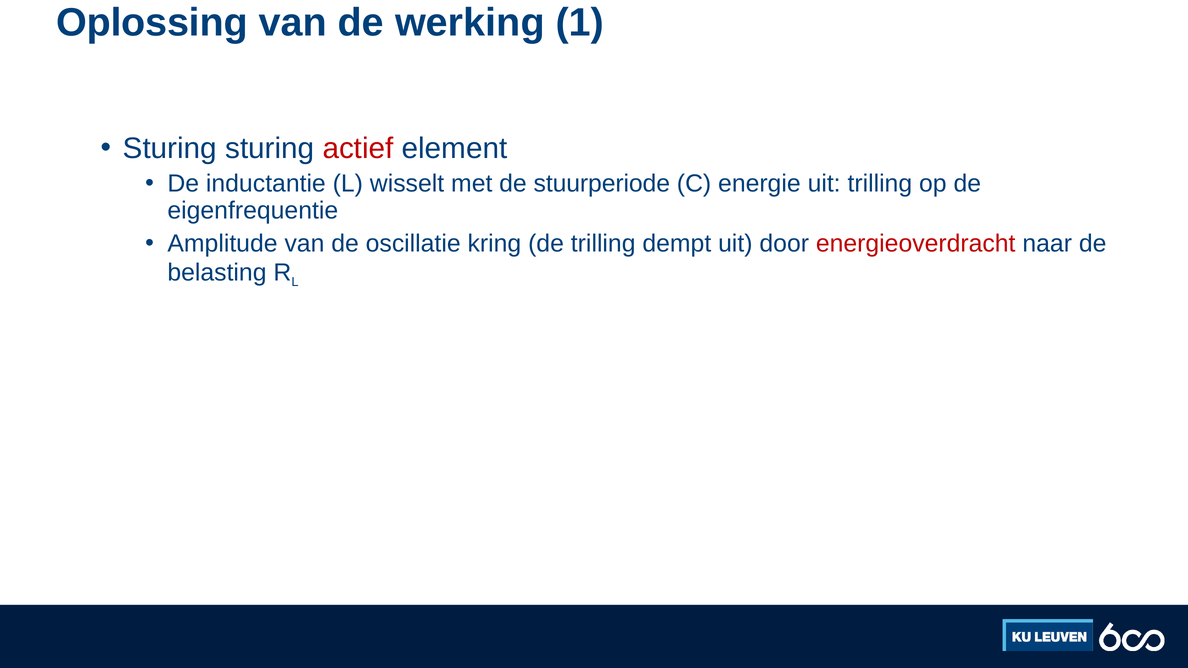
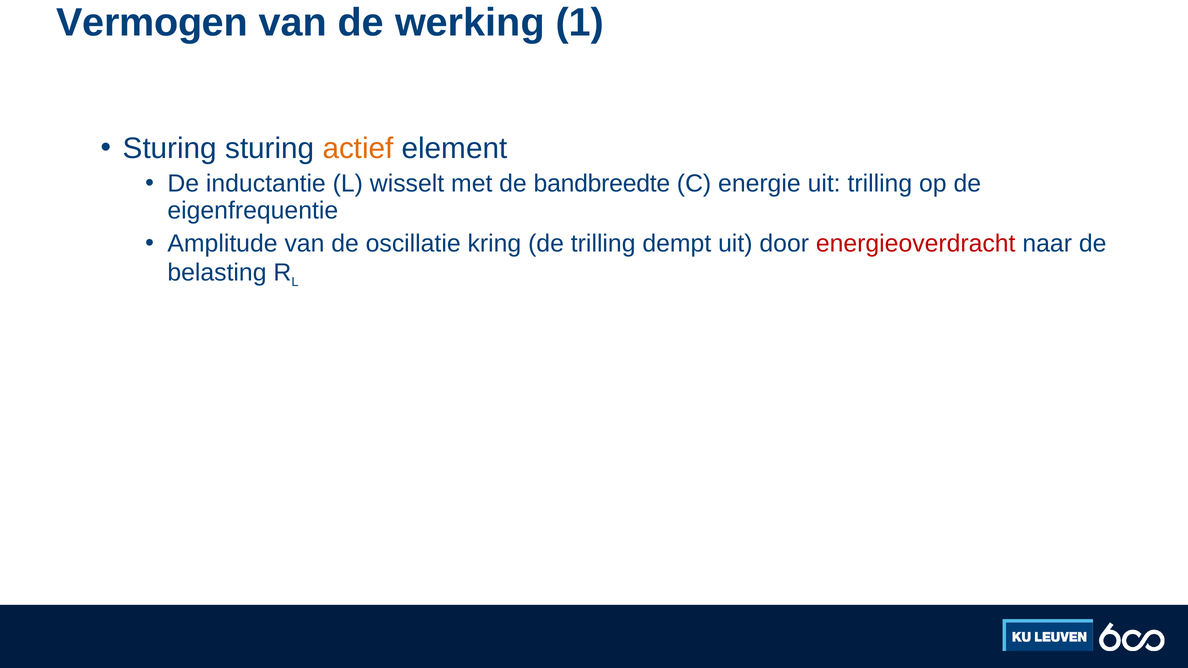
Oplossing: Oplossing -> Vermogen
actief colour: red -> orange
stuurperiode: stuurperiode -> bandbreedte
